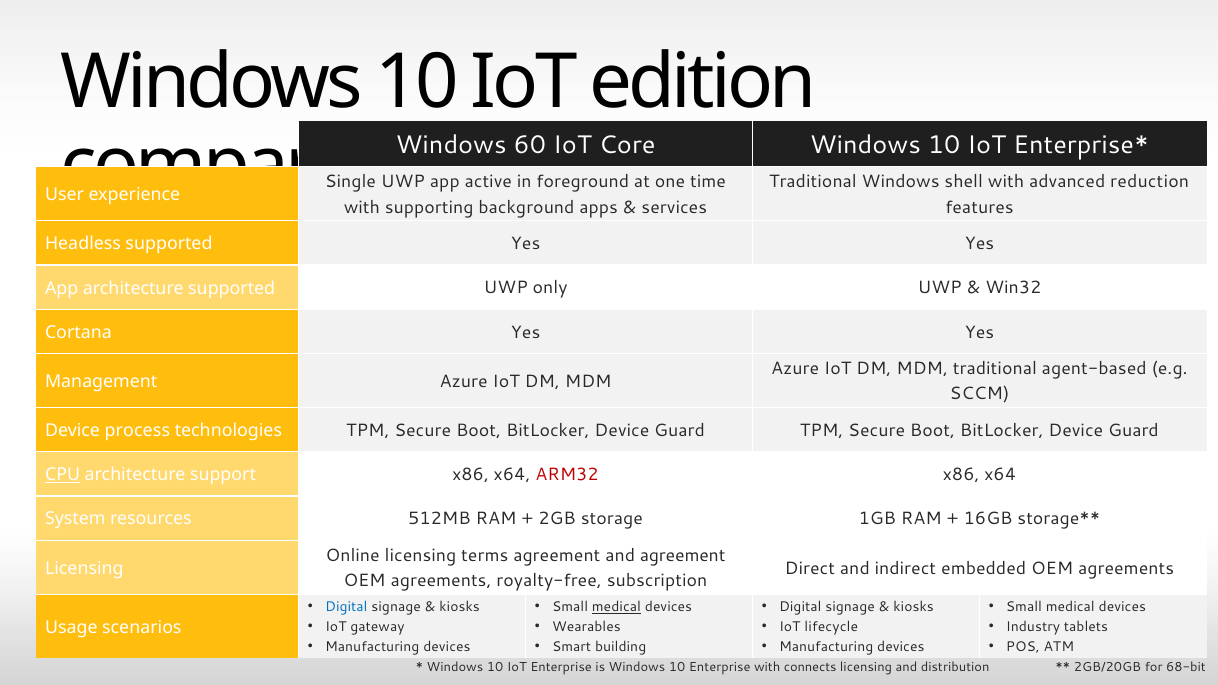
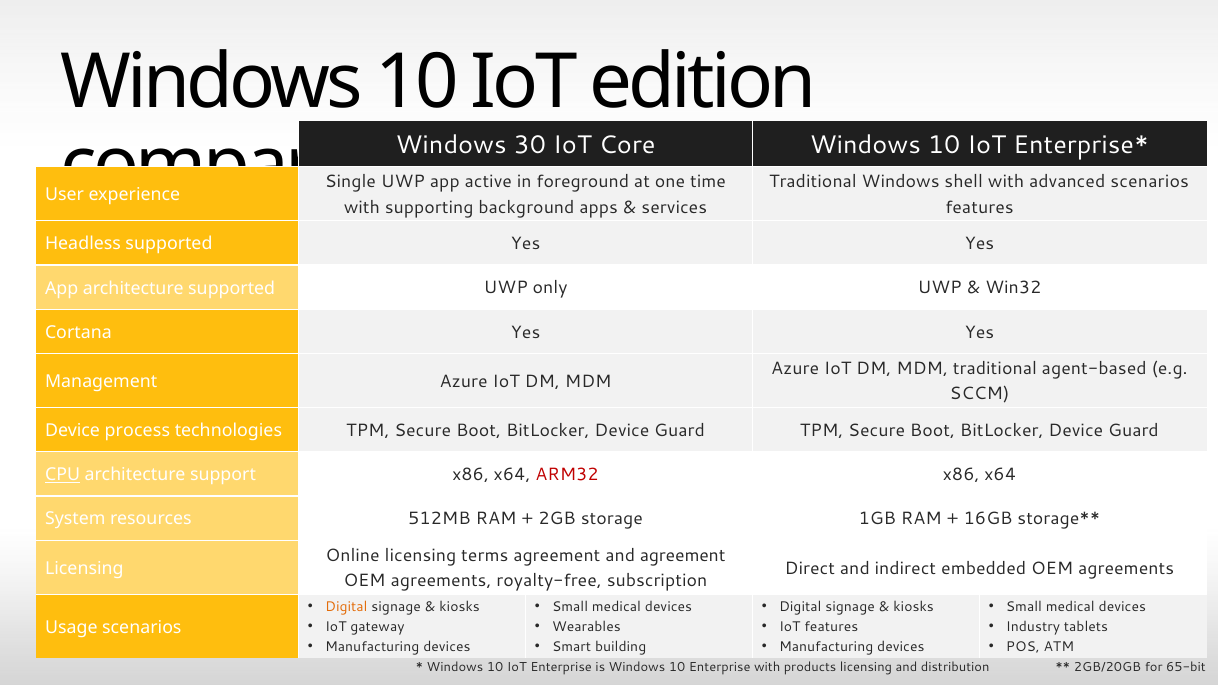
60: 60 -> 30
advanced reduction: reduction -> scenarios
Digital at (346, 607) colour: blue -> orange
medical at (616, 607) underline: present -> none
IoT lifecycle: lifecycle -> features
connects: connects -> products
68-bit: 68-bit -> 65-bit
